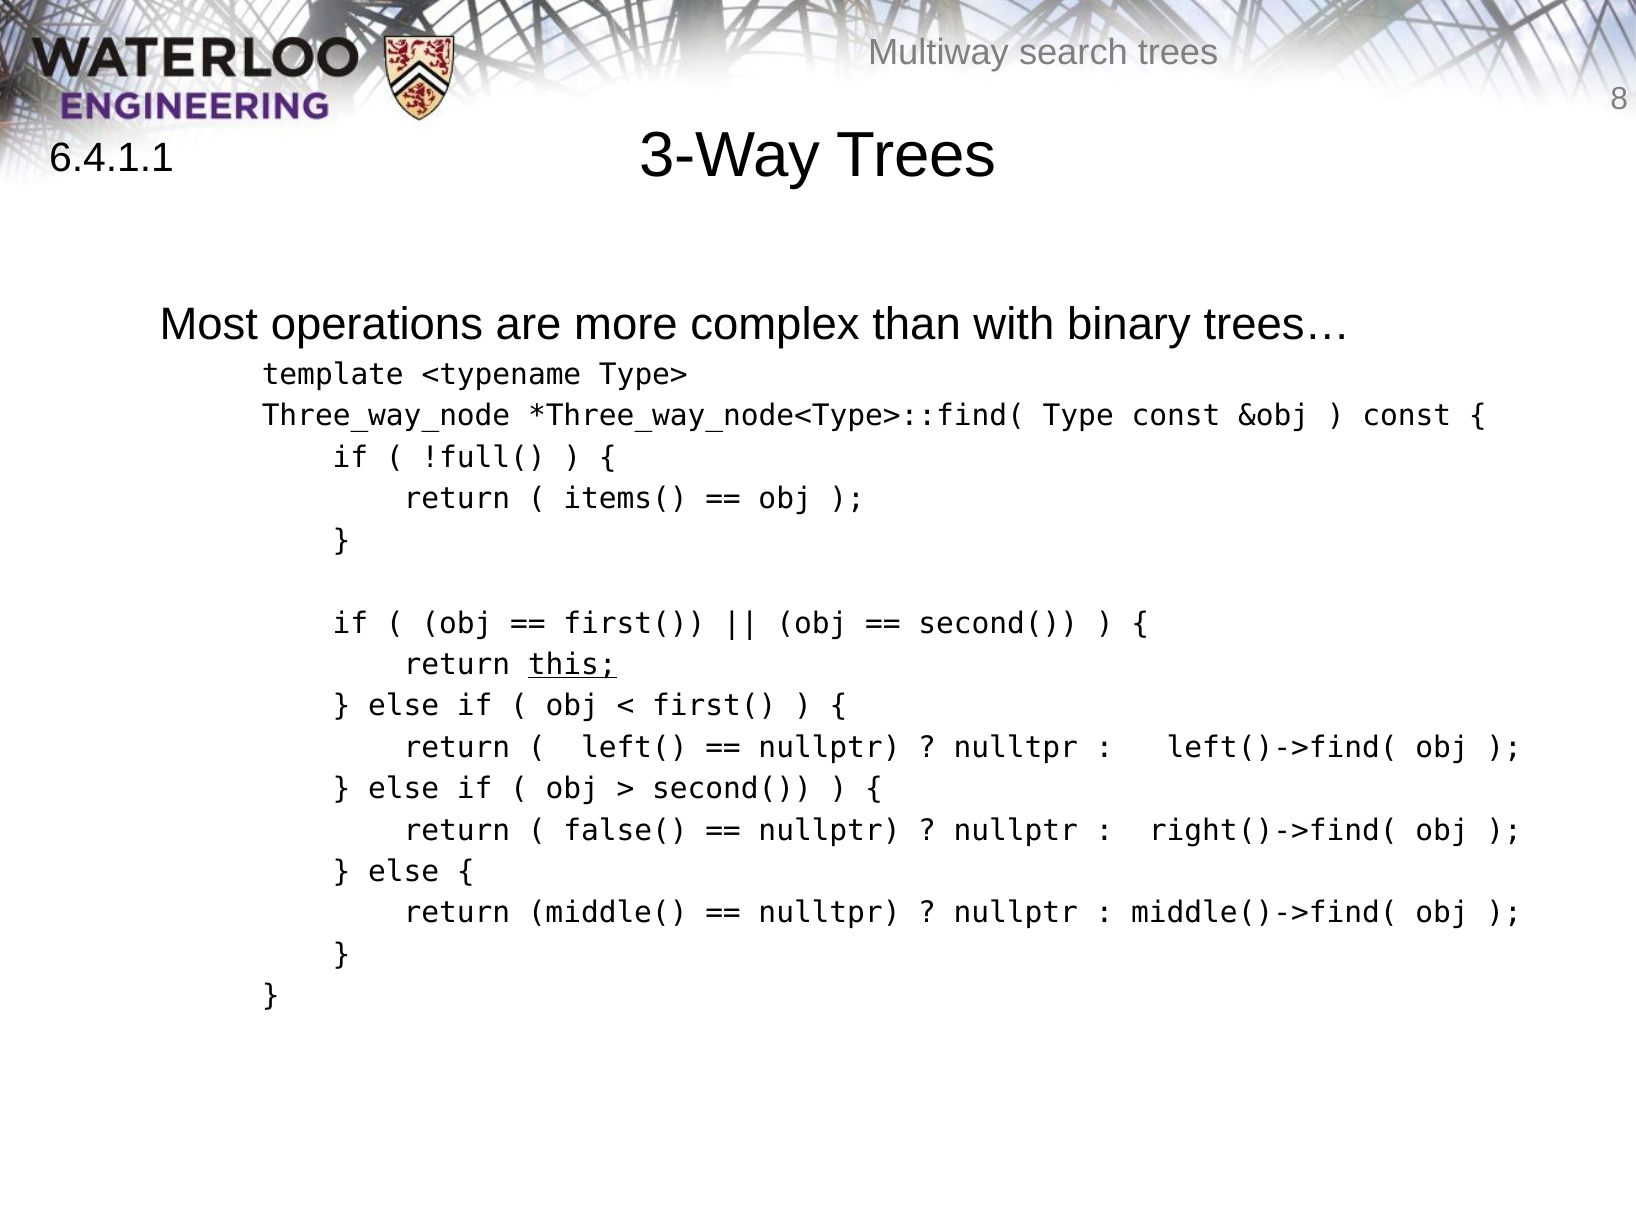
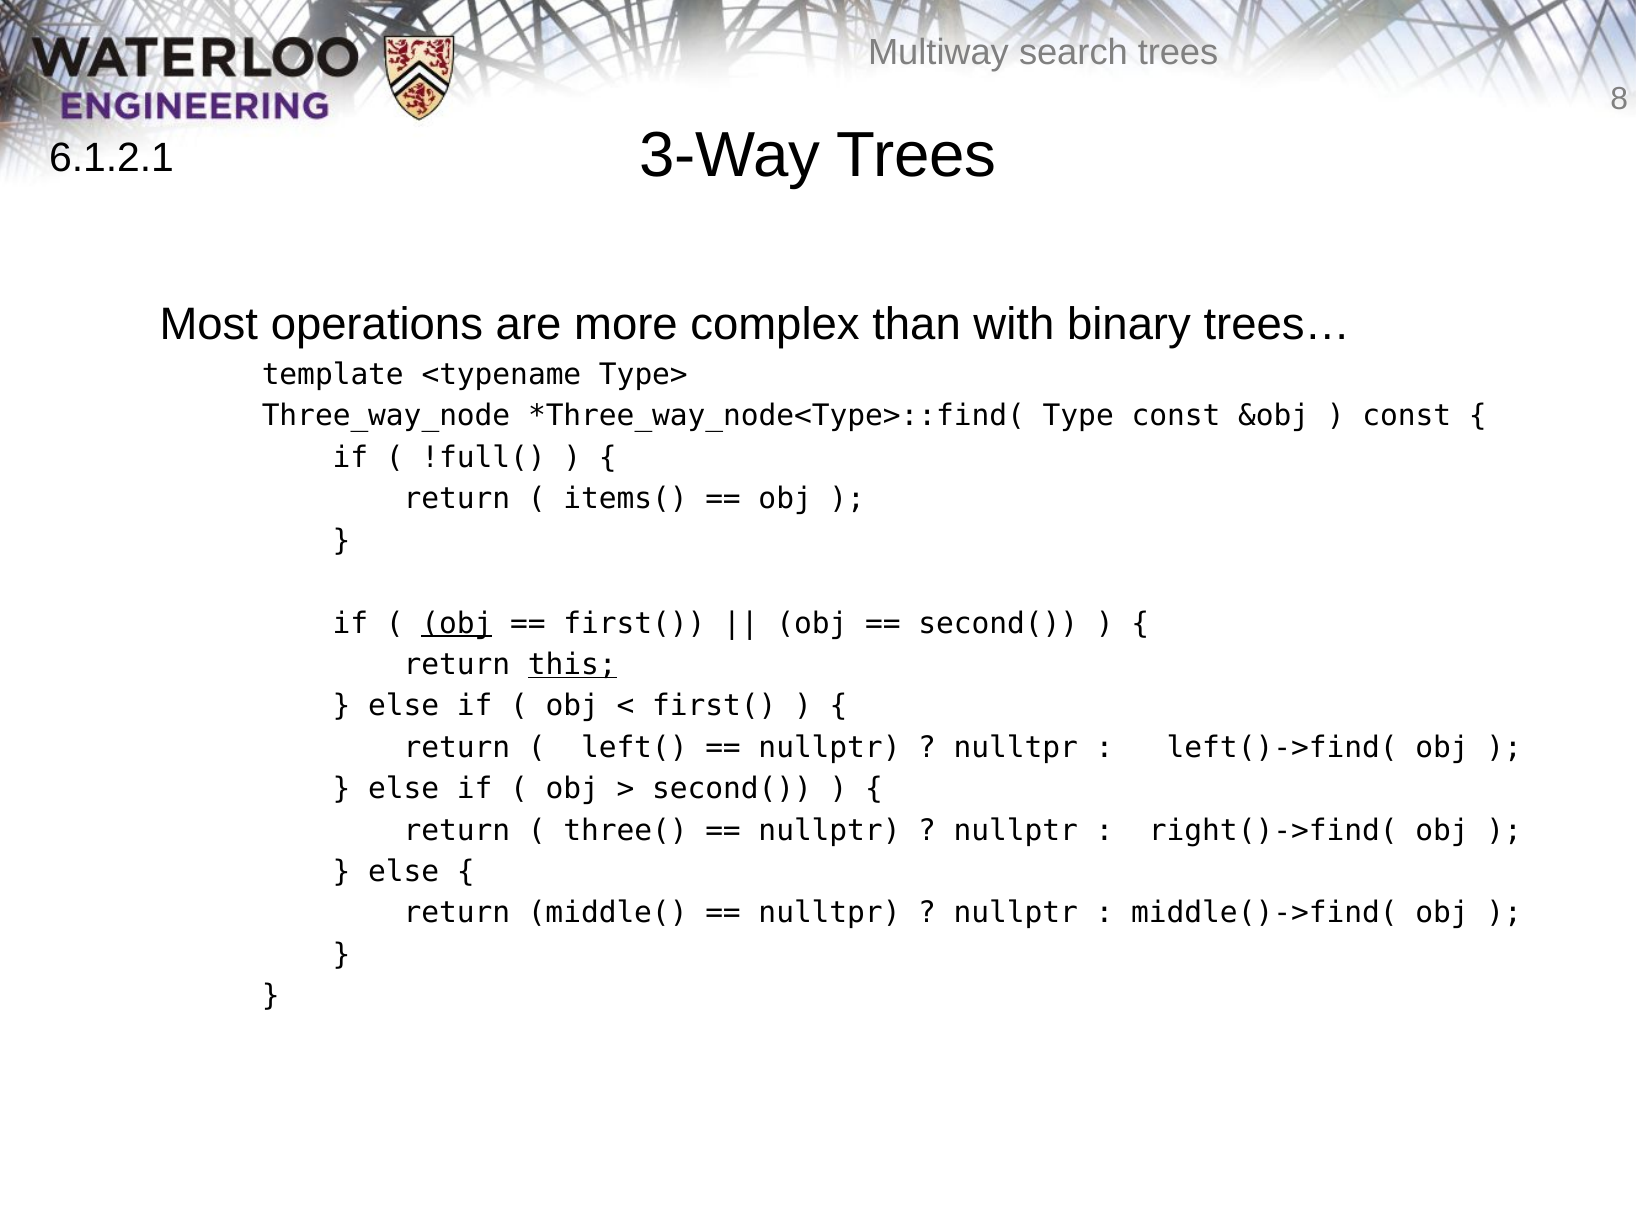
6.4.1.1: 6.4.1.1 -> 6.1.2.1
obj at (457, 623) underline: none -> present
false(: false( -> three(
